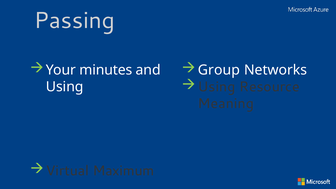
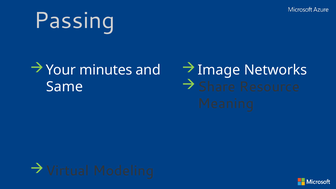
Group: Group -> Image
Using at (216, 87): Using -> Share
Using at (65, 87): Using -> Same
Maximum: Maximum -> Modeling
